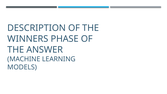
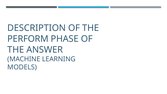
WINNERS: WINNERS -> PERFORM
